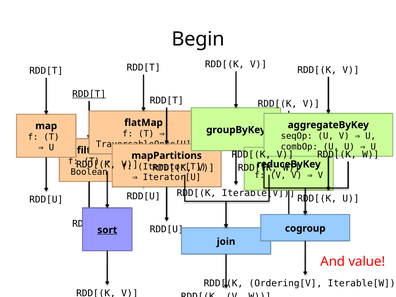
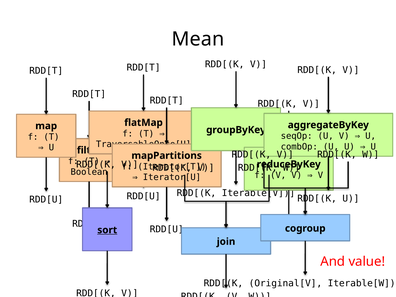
Begin: Begin -> Mean
RDD[T at (89, 94) underline: present -> none
Ordering[V: Ordering[V -> Original[V
